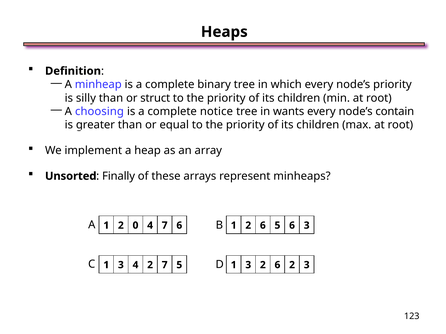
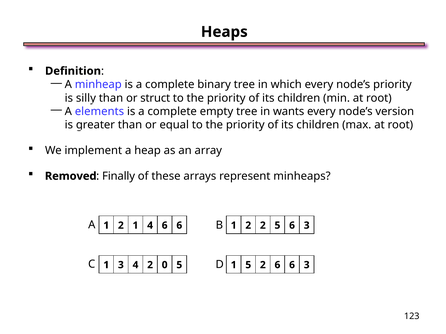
choosing: choosing -> elements
notice: notice -> empty
contain: contain -> version
Unsorted: Unsorted -> Removed
2 0: 0 -> 1
4 7: 7 -> 6
1 2 6: 6 -> 2
2 7: 7 -> 0
3 at (248, 265): 3 -> 5
2 6 2: 2 -> 6
